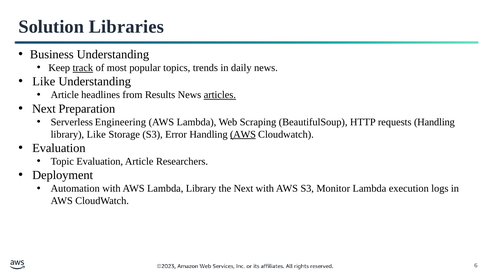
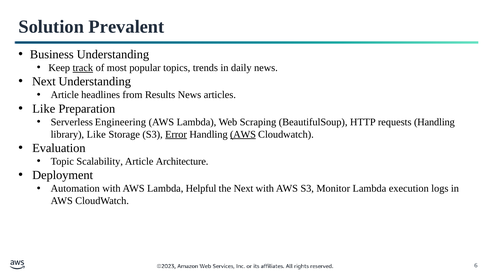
Libraries: Libraries -> Prevalent
Like at (44, 81): Like -> Next
articles underline: present -> none
Next at (44, 109): Next -> Like
Error underline: none -> present
Topic Evaluation: Evaluation -> Scalability
Researchers: Researchers -> Architecture
Lambda Library: Library -> Helpful
